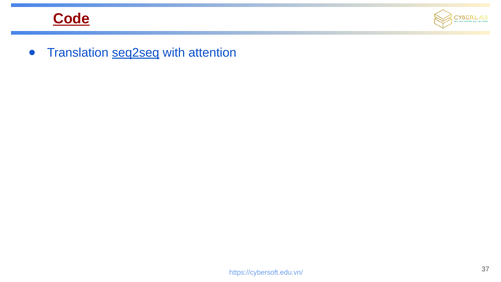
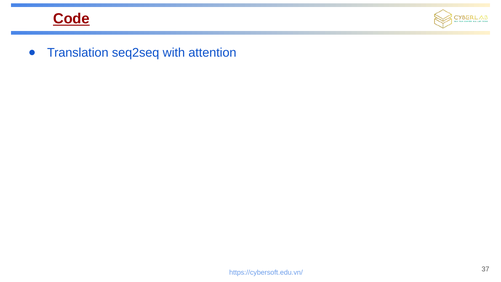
seq2seq underline: present -> none
